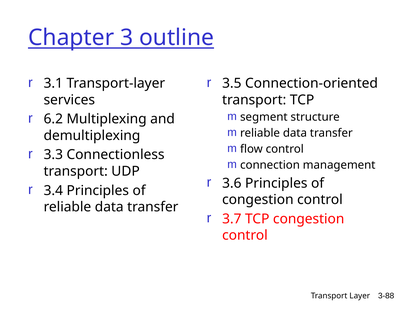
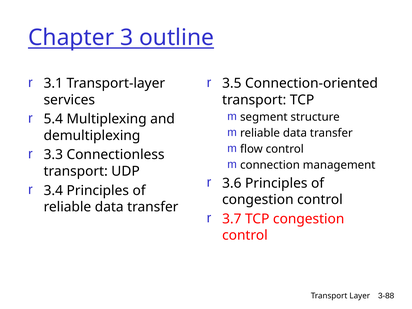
6.2: 6.2 -> 5.4
